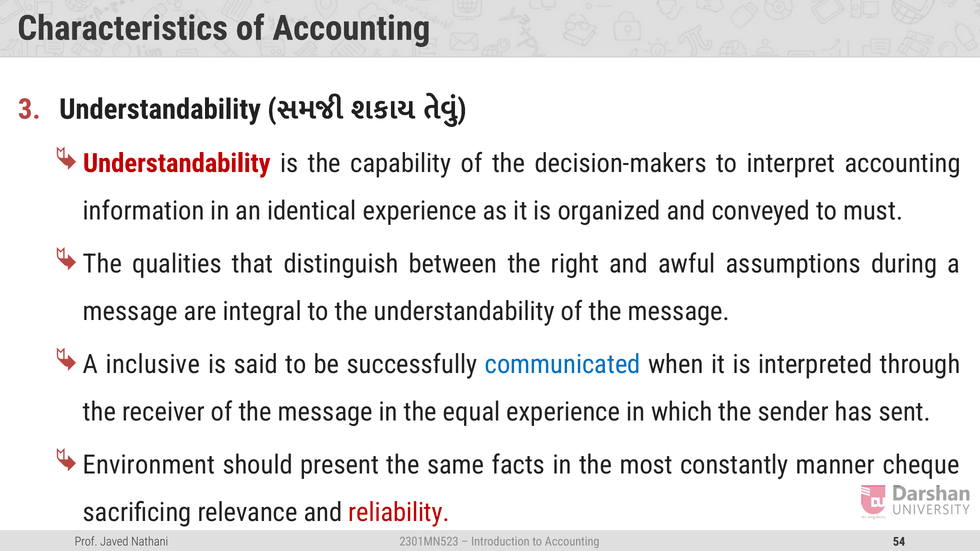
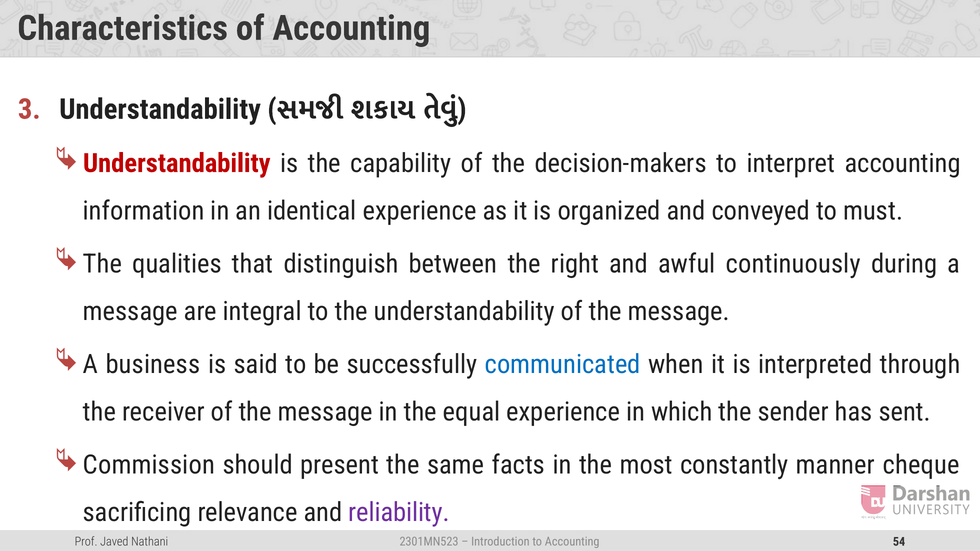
assumptions: assumptions -> continuously
inclusive: inclusive -> business
Environment: Environment -> Commission
reliability colour: red -> purple
